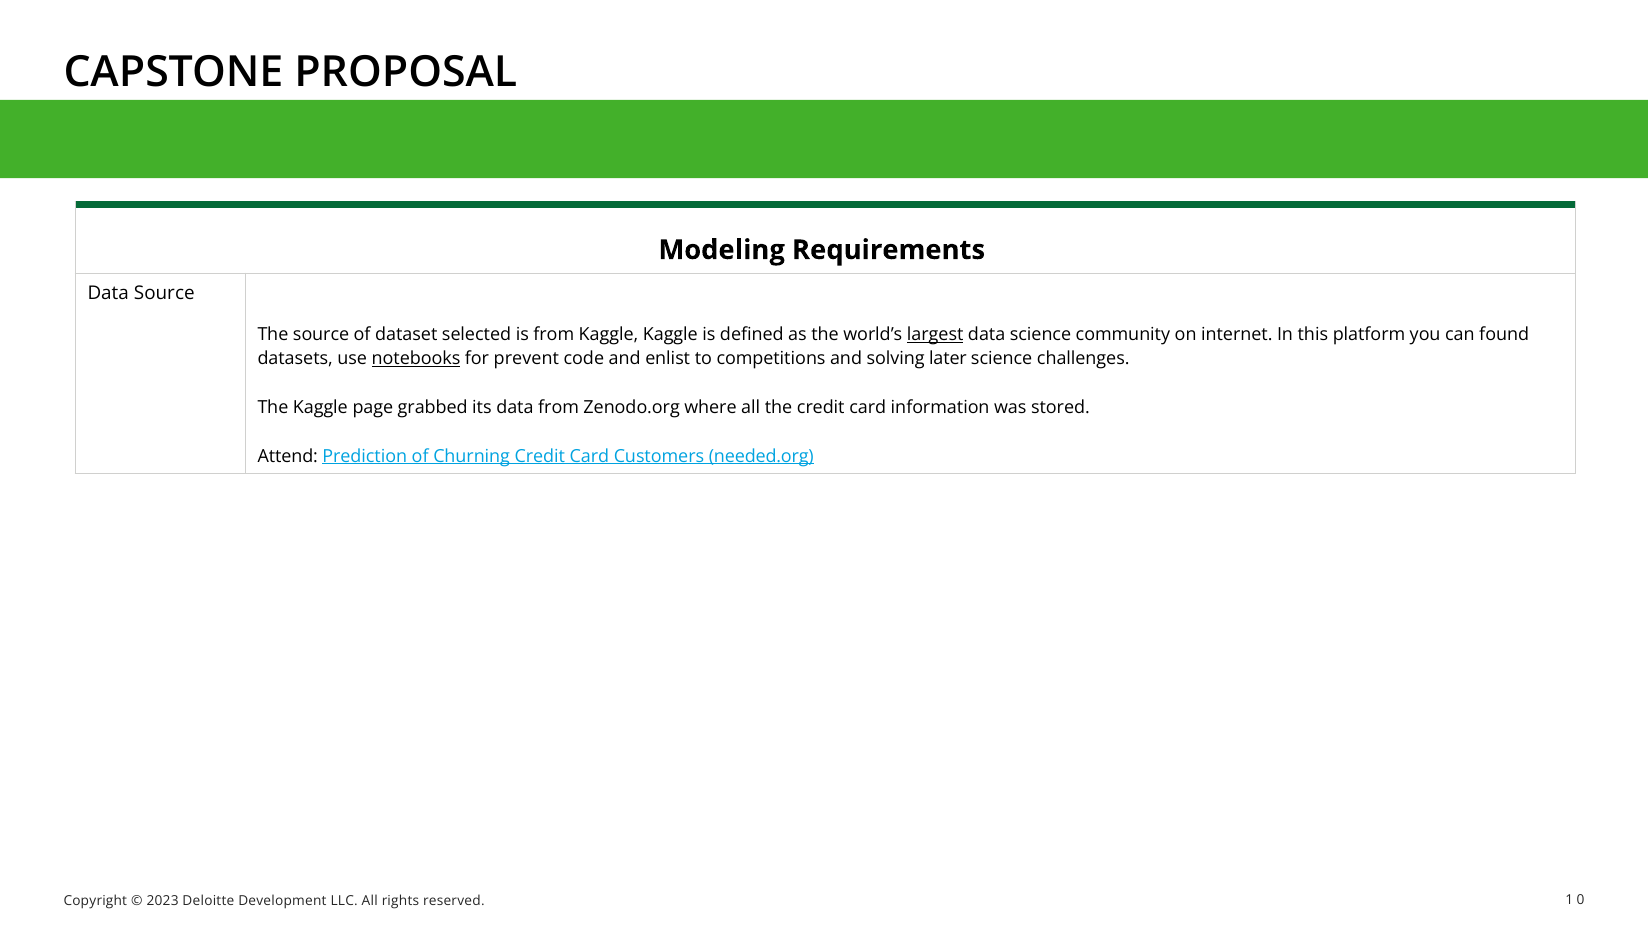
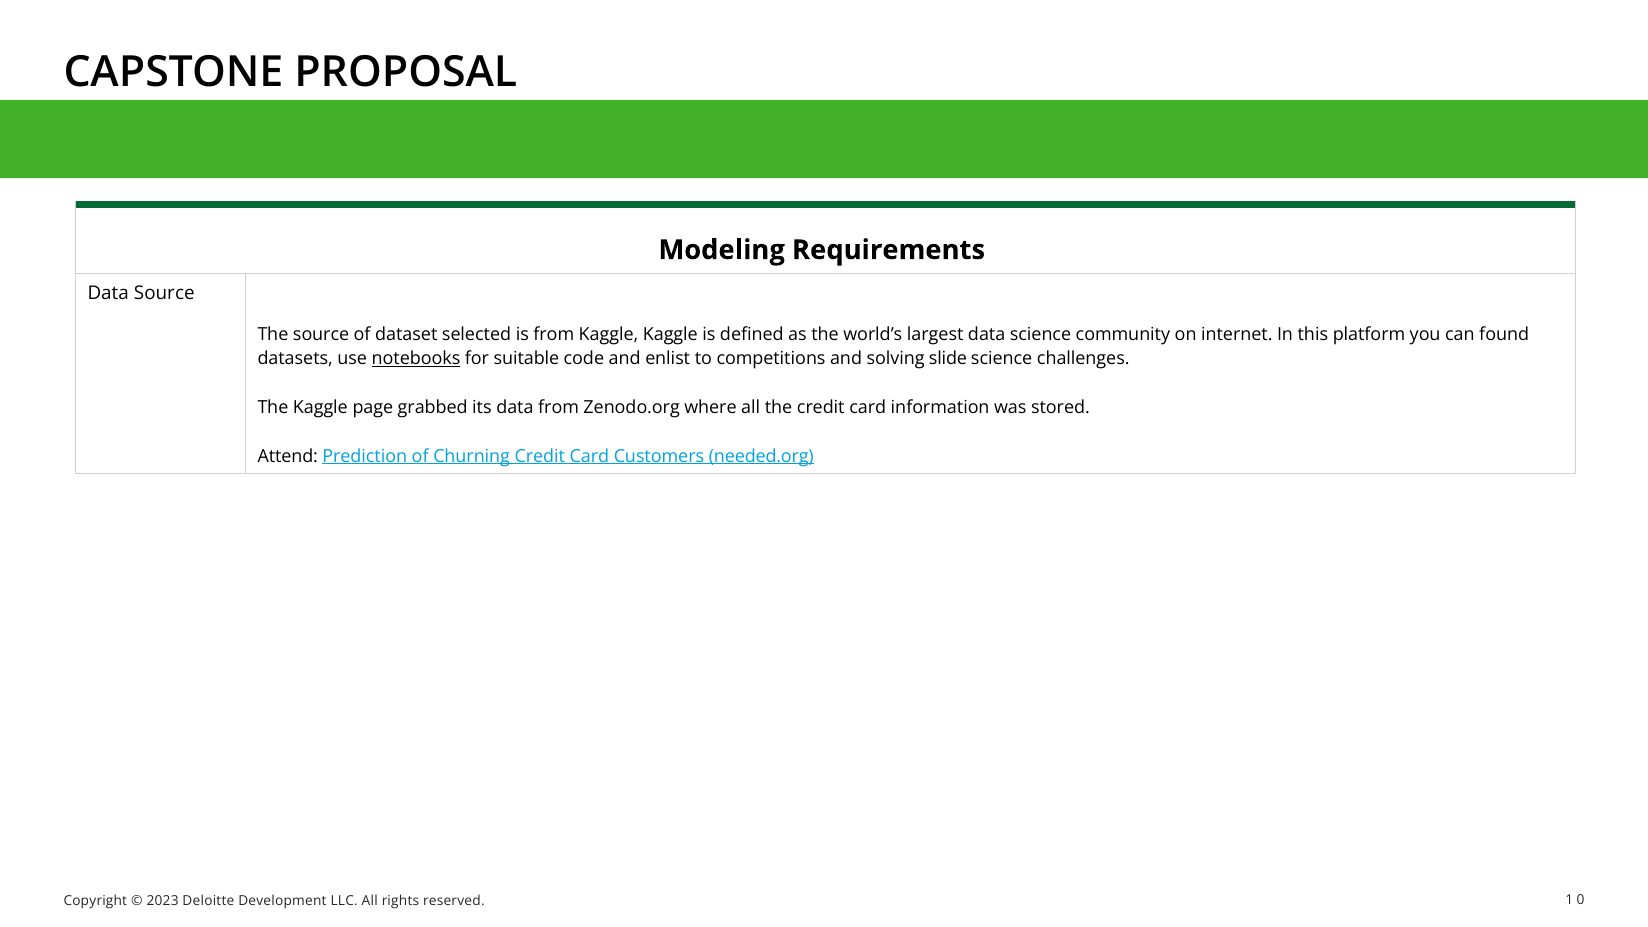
largest underline: present -> none
prevent: prevent -> suitable
later: later -> slide
